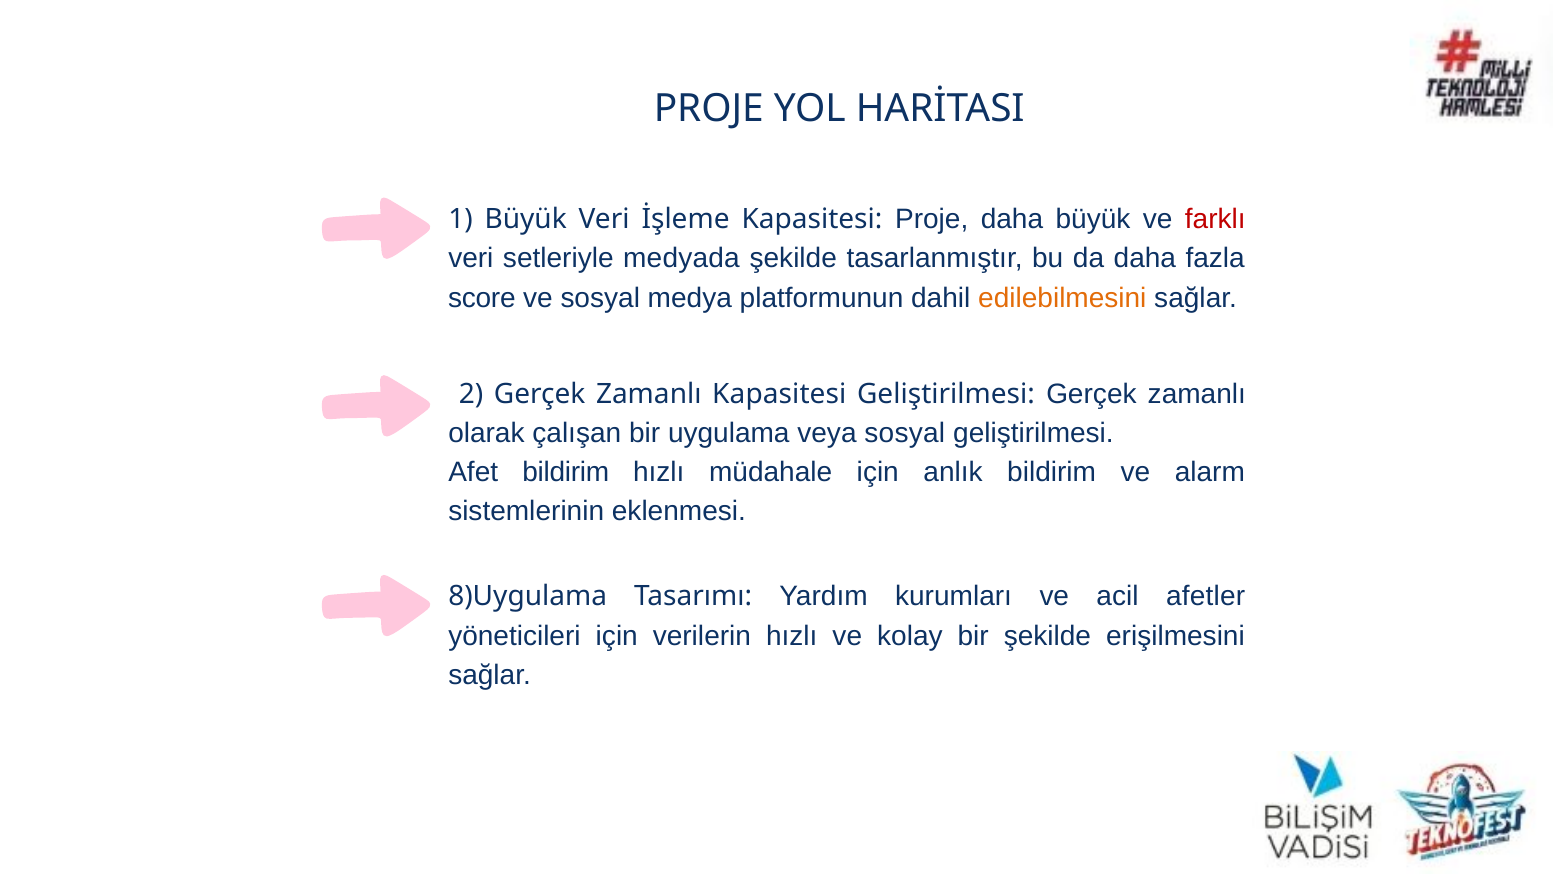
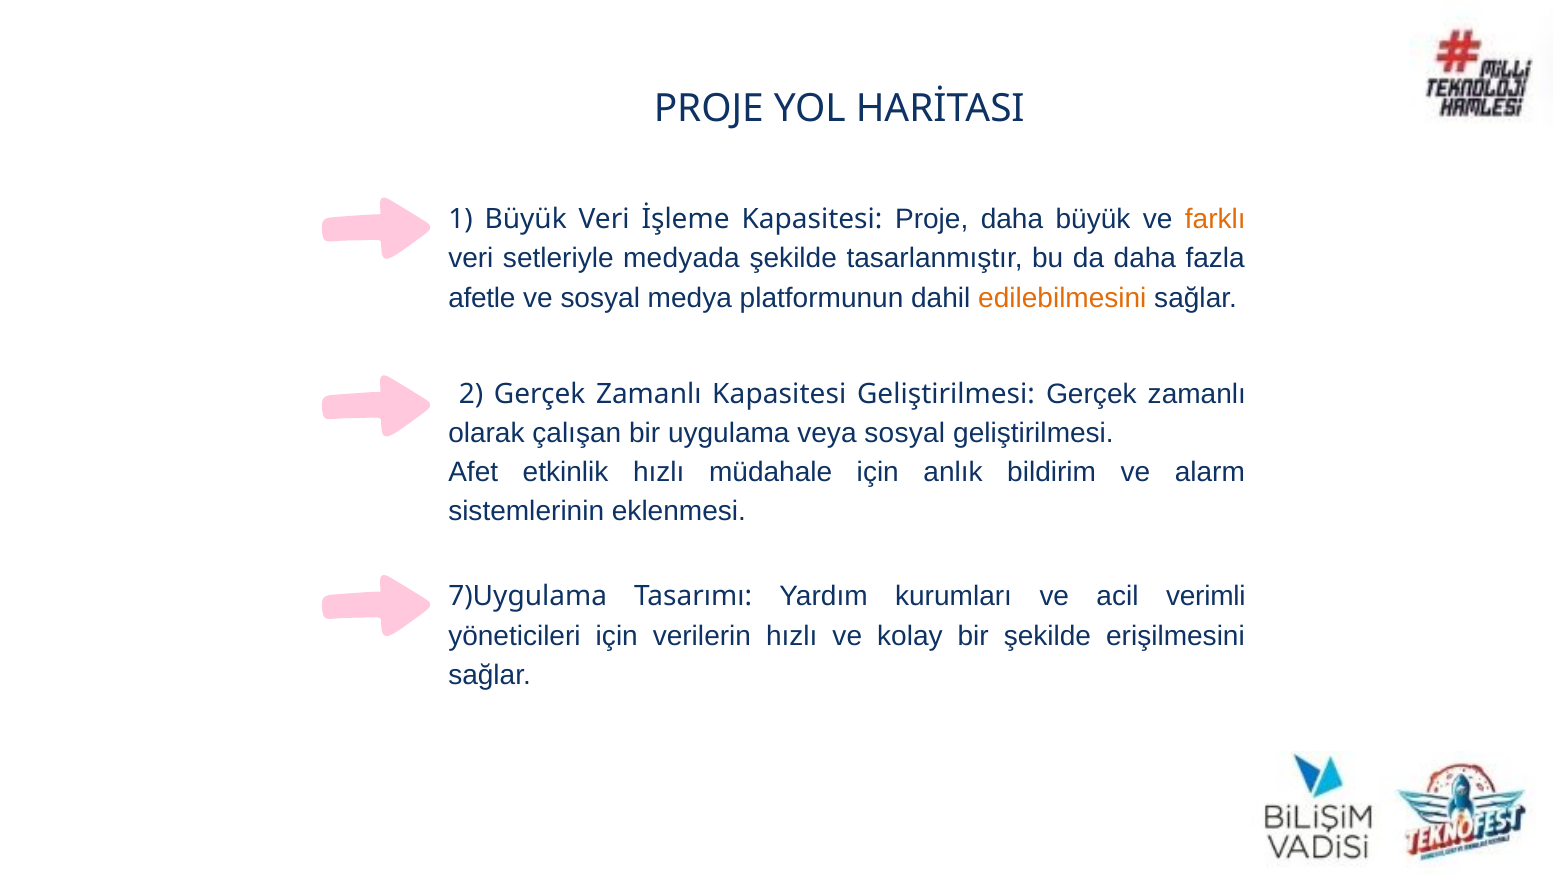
farklı colour: red -> orange
score: score -> afetle
Afet bildirim: bildirim -> etkinlik
8)Uygulama: 8)Uygulama -> 7)Uygulama
afetler: afetler -> verimli
